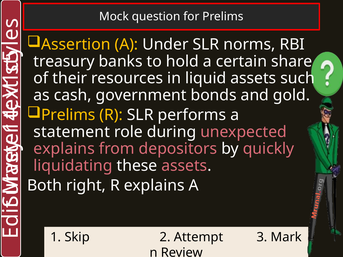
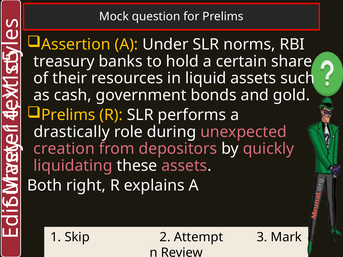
statement: statement -> drastically
explains at (64, 149): explains -> creation
